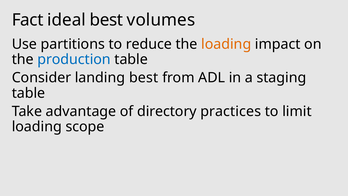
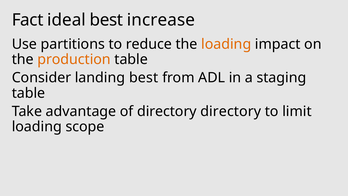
volumes: volumes -> increase
production colour: blue -> orange
directory practices: practices -> directory
